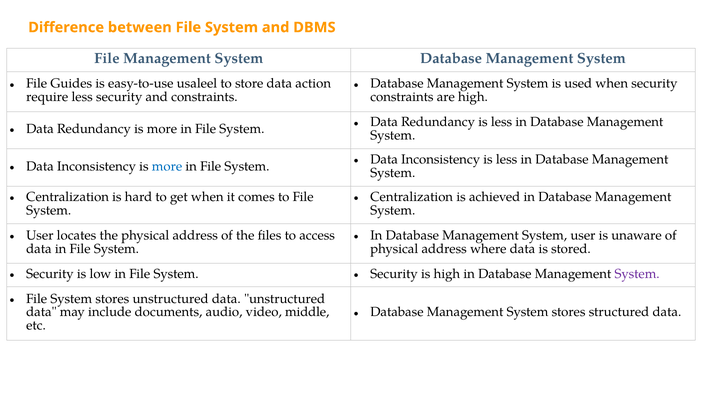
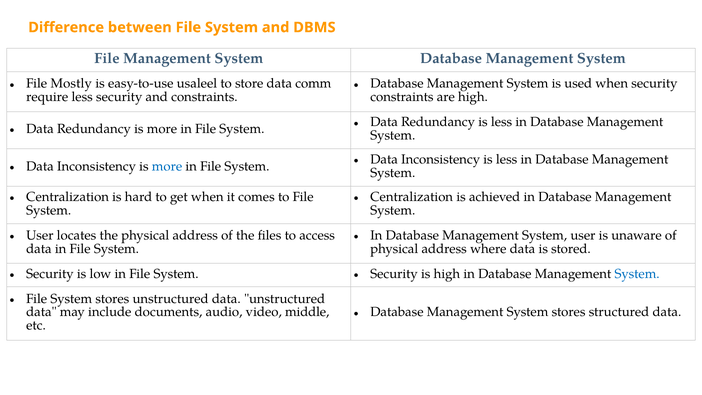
Guides: Guides -> Mostly
action: action -> comm
System at (637, 274) colour: purple -> blue
